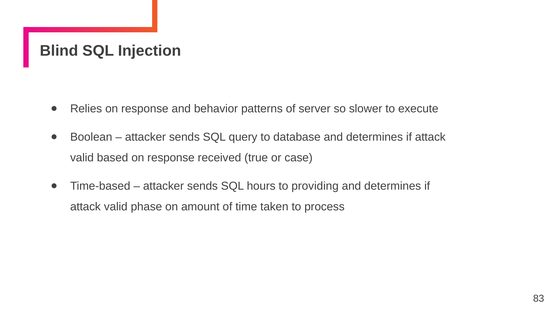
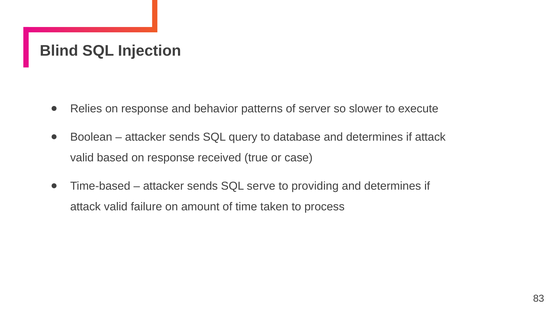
hours: hours -> serve
phase: phase -> failure
